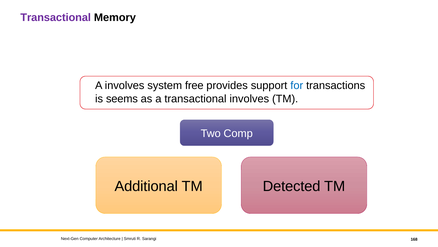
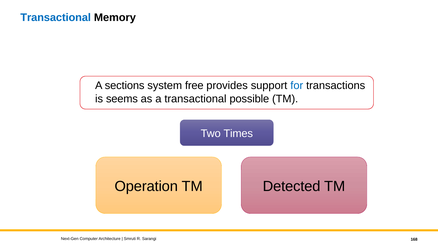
Transactional at (56, 17) colour: purple -> blue
A involves: involves -> sections
transactional involves: involves -> possible
Comp: Comp -> Times
Additional: Additional -> Operation
